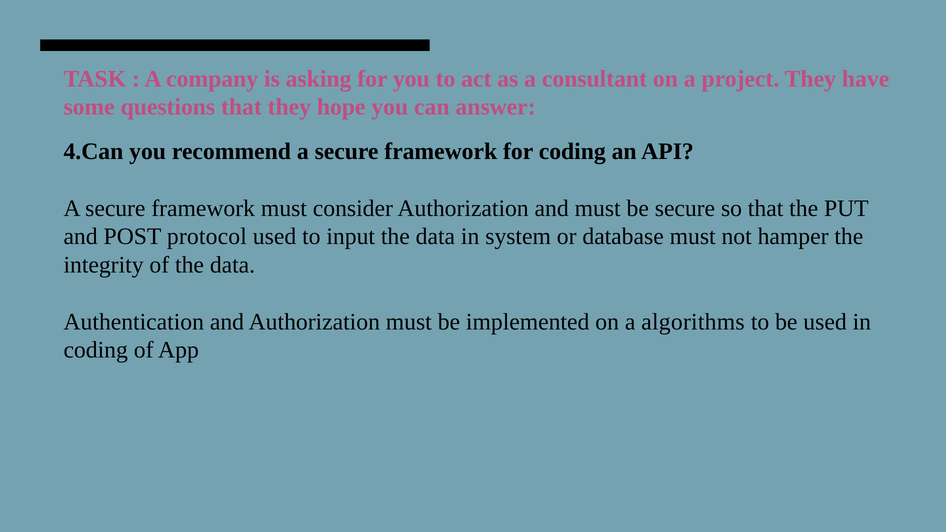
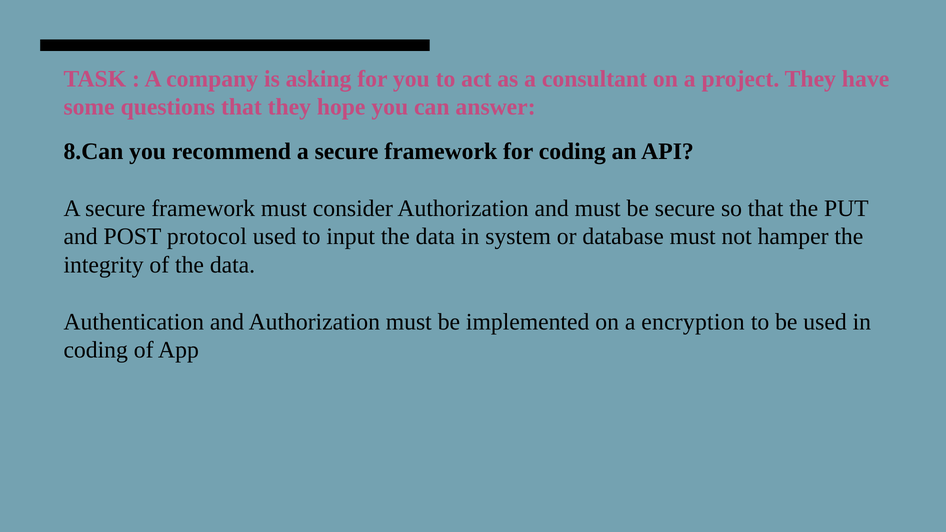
4.Can: 4.Can -> 8.Can
algorithms: algorithms -> encryption
